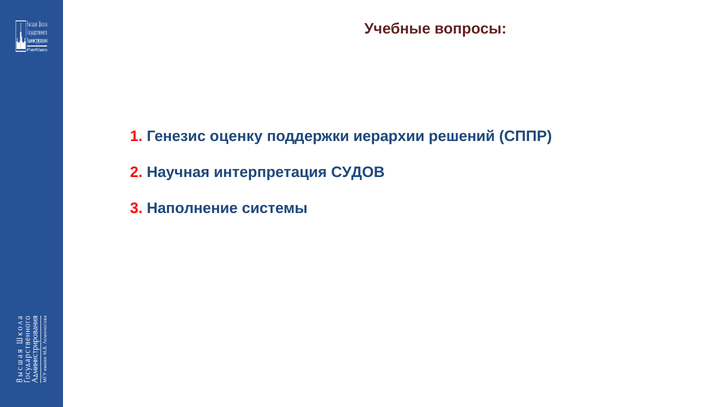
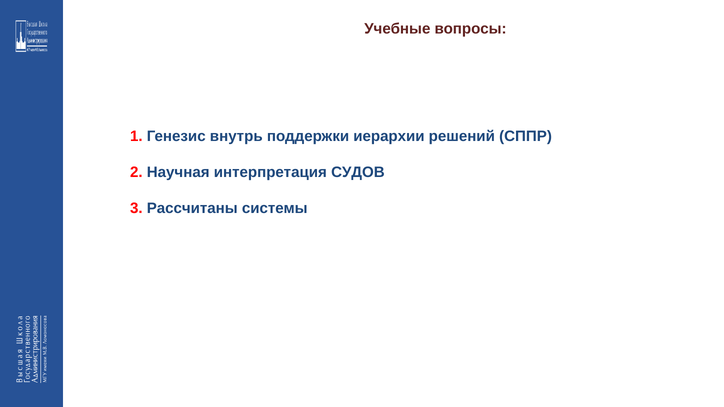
оценку: оценку -> внутрь
Наполнение: Наполнение -> Рассчитаны
